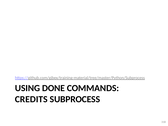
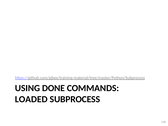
CREDITS: CREDITS -> LOADED
